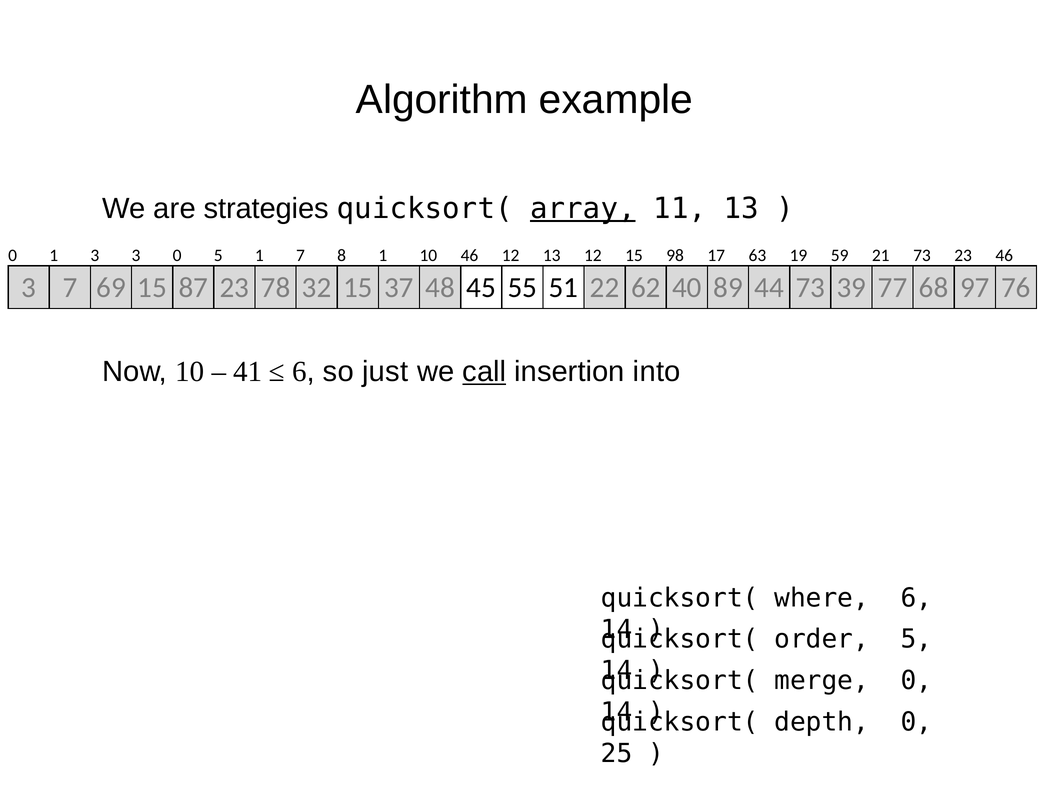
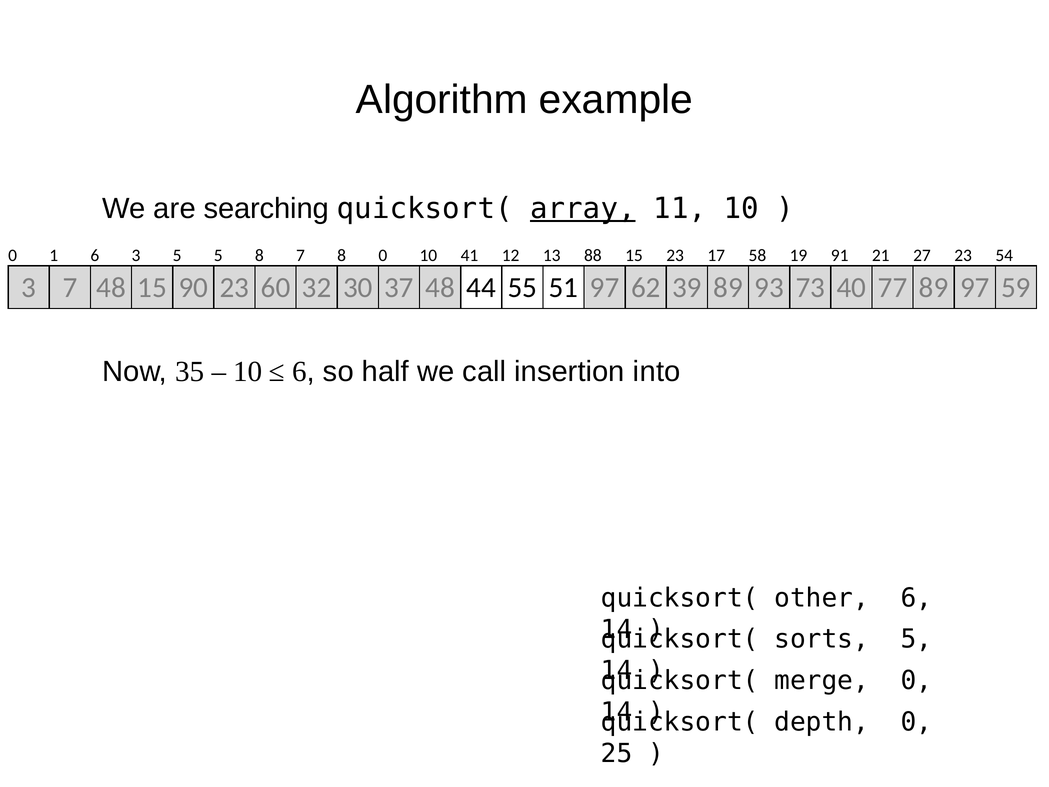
strategies: strategies -> searching
11 13: 13 -> 10
1 3: 3 -> 6
3 0: 0 -> 5
5 1: 1 -> 8
8 1: 1 -> 0
10 46: 46 -> 41
13 12: 12 -> 88
15 98: 98 -> 23
63: 63 -> 58
59: 59 -> 91
21 73: 73 -> 27
23 46: 46 -> 54
7 69: 69 -> 48
87: 87 -> 90
78: 78 -> 60
32 15: 15 -> 30
45: 45 -> 44
51 22: 22 -> 97
40: 40 -> 39
44: 44 -> 93
39: 39 -> 40
77 68: 68 -> 89
76: 76 -> 59
Now 10: 10 -> 35
41 at (248, 372): 41 -> 10
just: just -> half
call underline: present -> none
where: where -> other
order: order -> sorts
